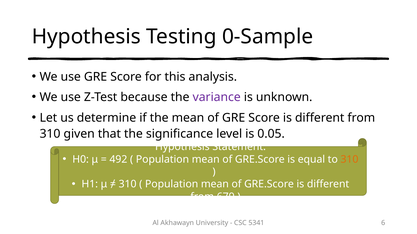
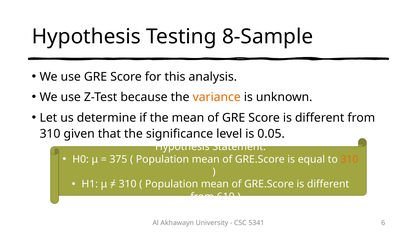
0-Sample: 0-Sample -> 8-Sample
variance colour: purple -> orange
492: 492 -> 375
679: 679 -> 610
